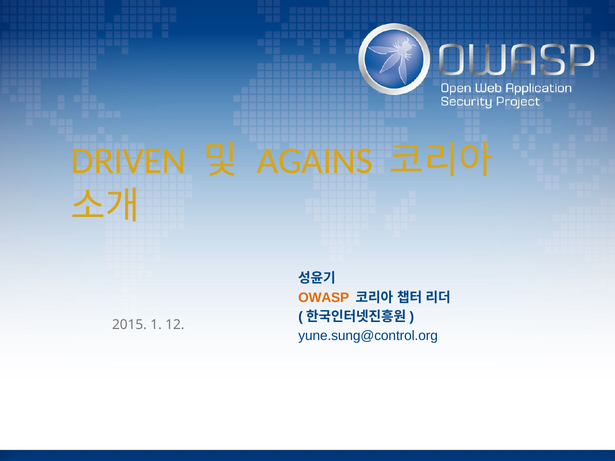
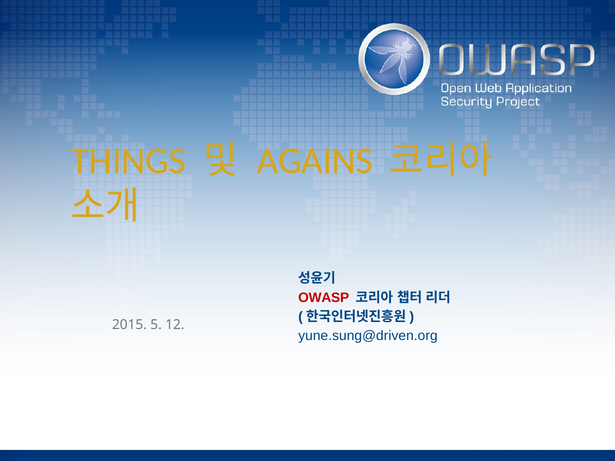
DRIVEN: DRIVEN -> THINGS
OWASP colour: orange -> red
1: 1 -> 5
yune.sung@control.org: yune.sung@control.org -> yune.sung@driven.org
